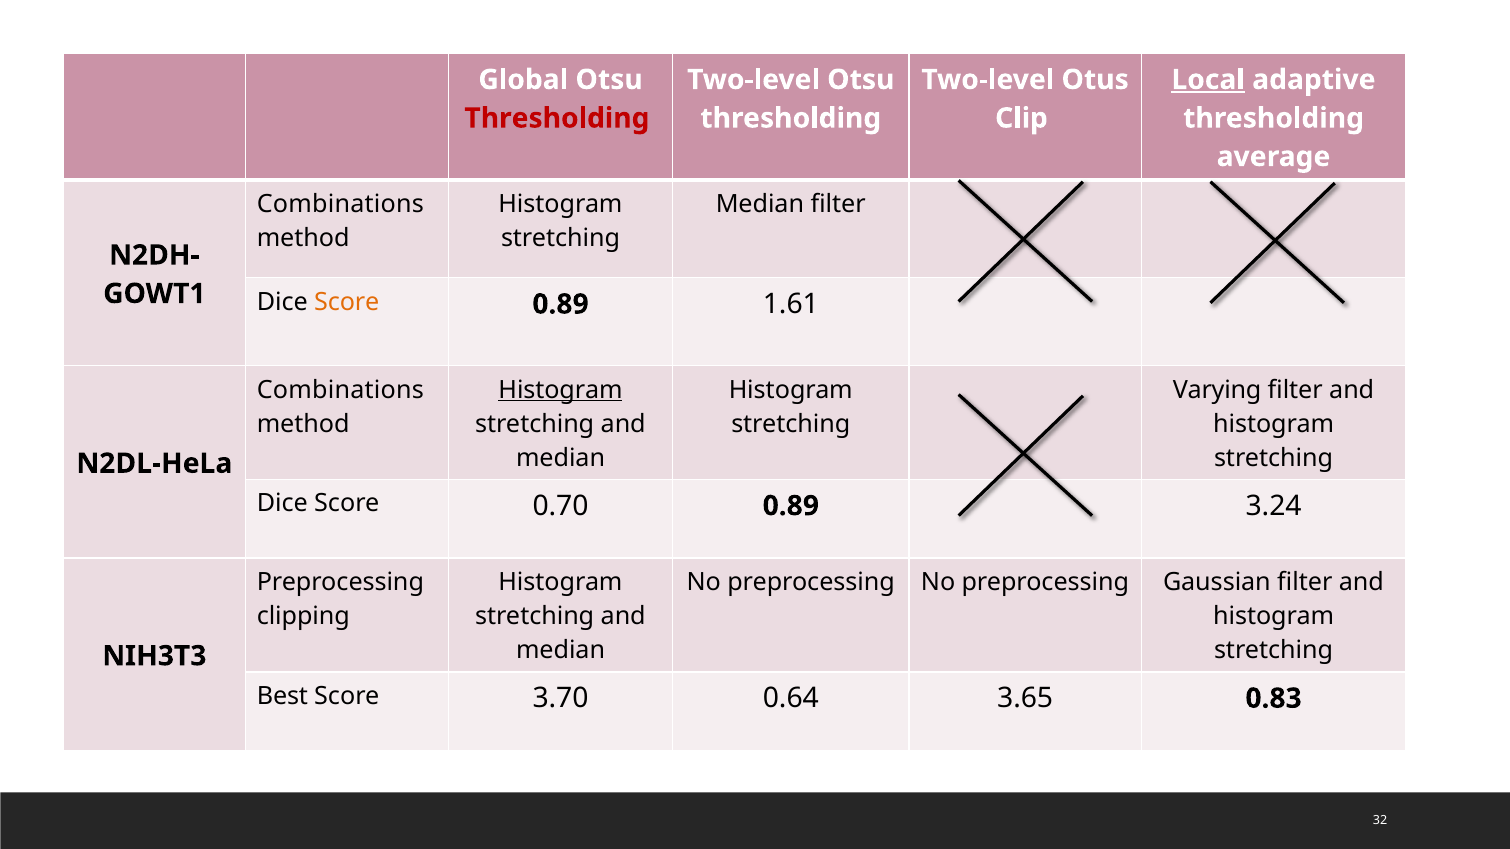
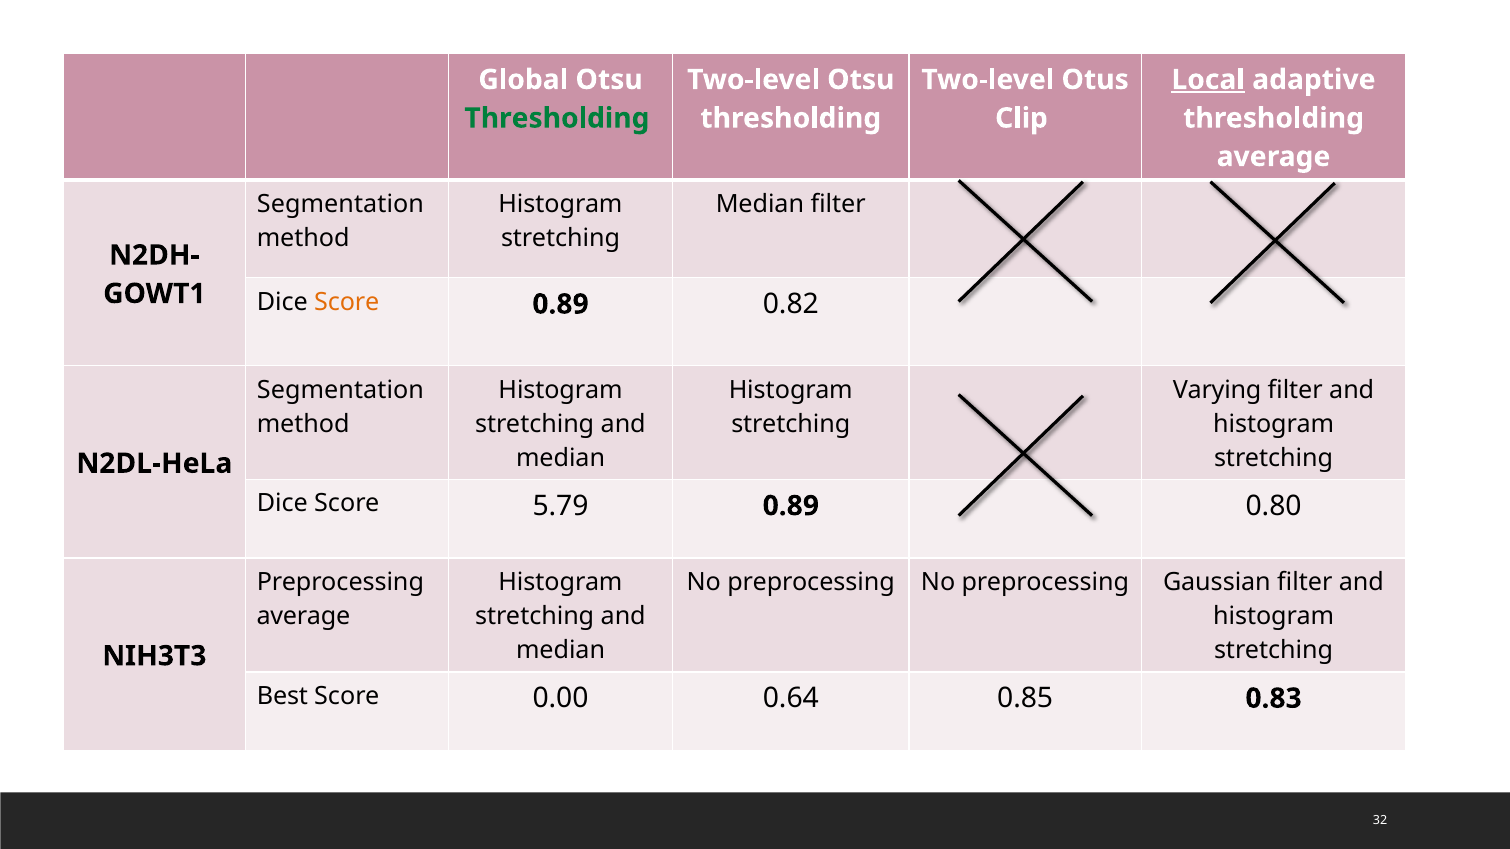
Thresholding at (557, 118) colour: red -> green
Combinations at (340, 204): Combinations -> Segmentation
1.61: 1.61 -> 0.82
Combinations at (340, 390): Combinations -> Segmentation
Histogram at (561, 390) underline: present -> none
0.70: 0.70 -> 5.79
3.24: 3.24 -> 0.80
clipping at (303, 617): clipping -> average
3.70: 3.70 -> 0.00
3.65: 3.65 -> 0.85
